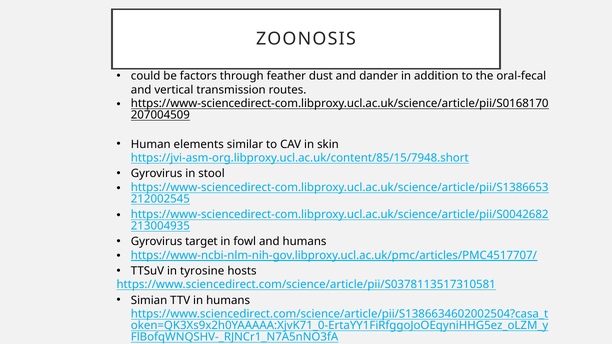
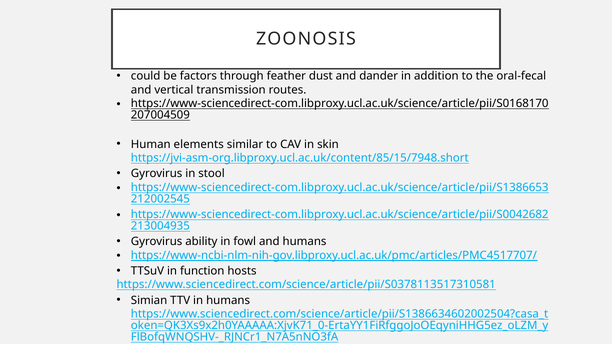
target: target -> ability
tyrosine: tyrosine -> function
